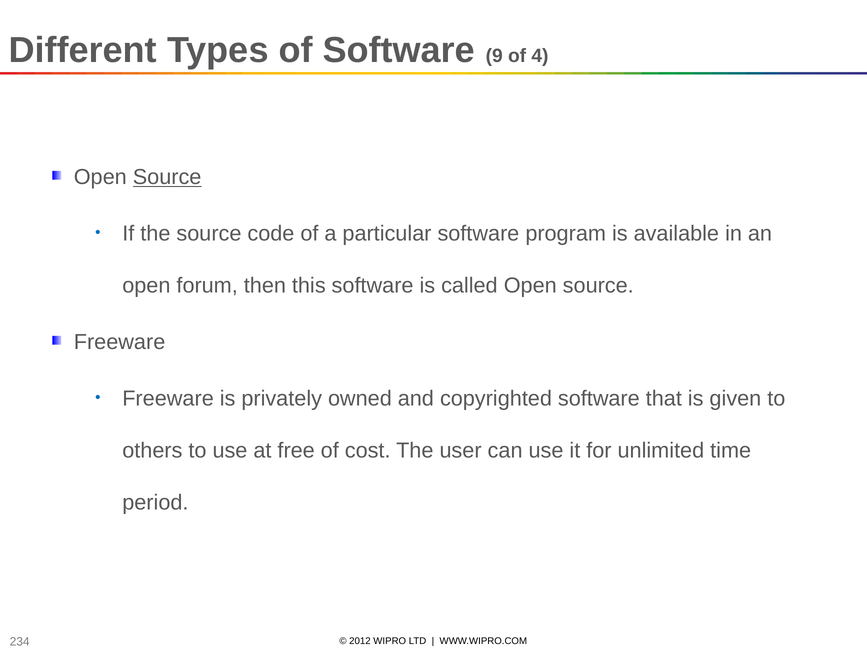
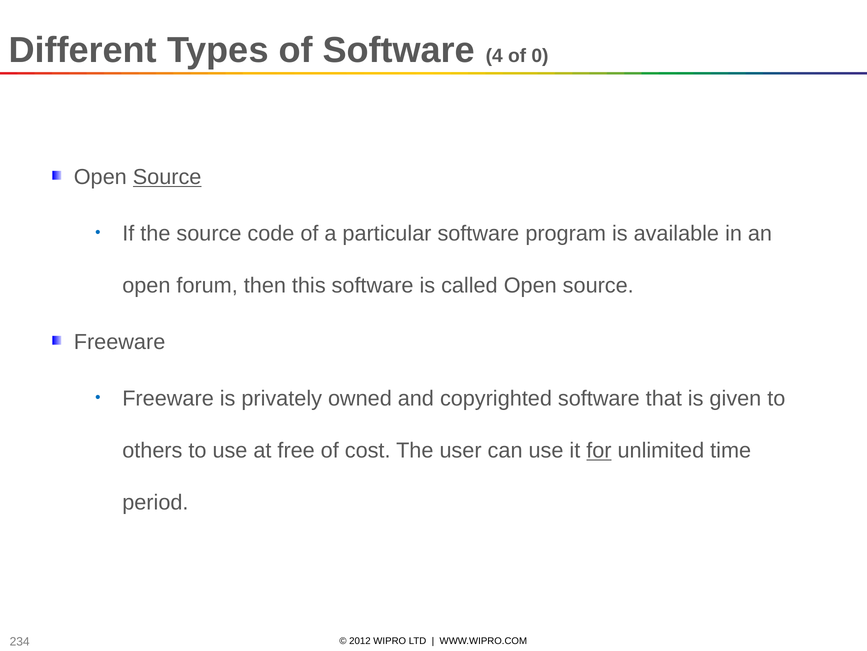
9: 9 -> 4
4: 4 -> 0
for underline: none -> present
